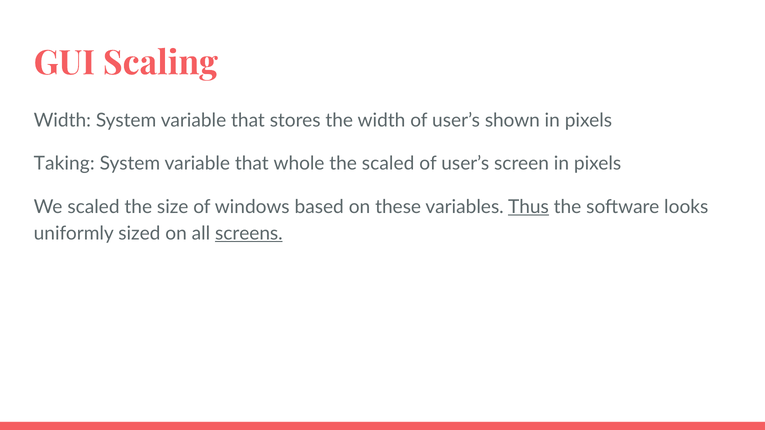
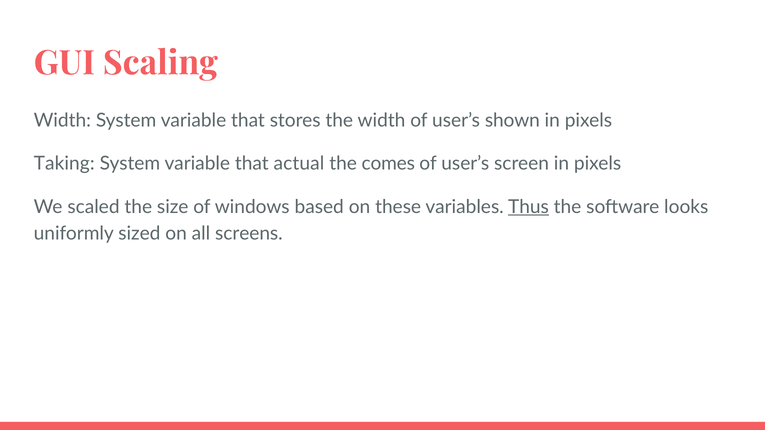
whole: whole -> actual
the scaled: scaled -> comes
screens underline: present -> none
